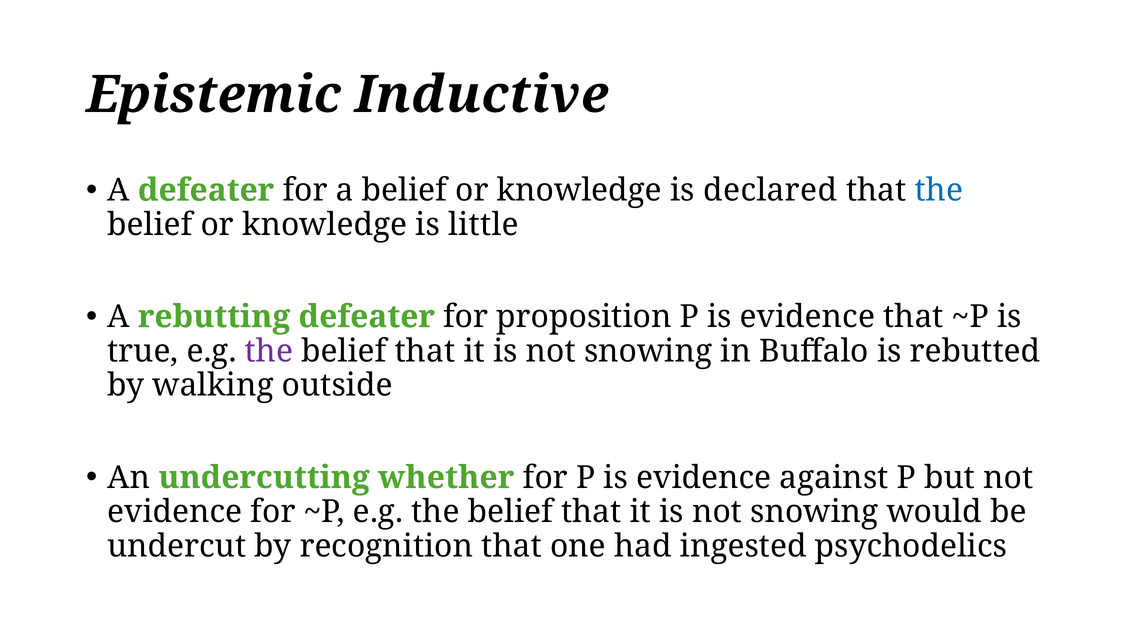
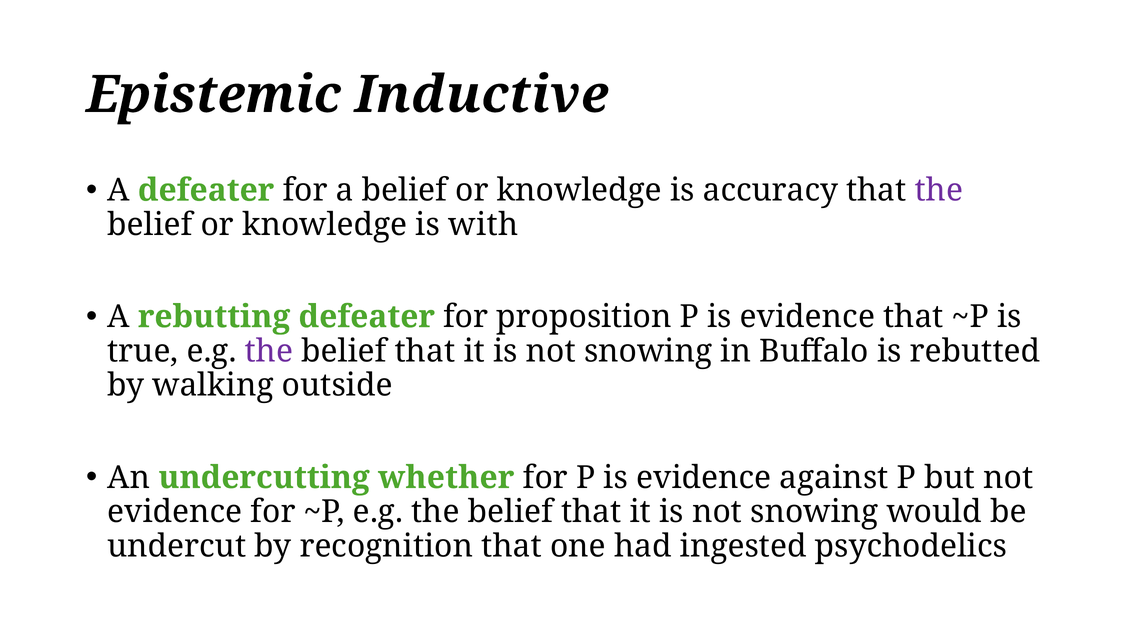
declared: declared -> accuracy
the at (939, 190) colour: blue -> purple
little: little -> with
